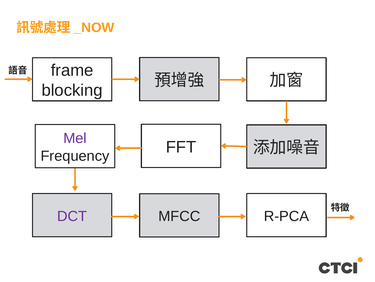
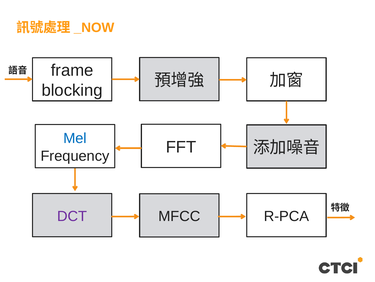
Mel colour: purple -> blue
